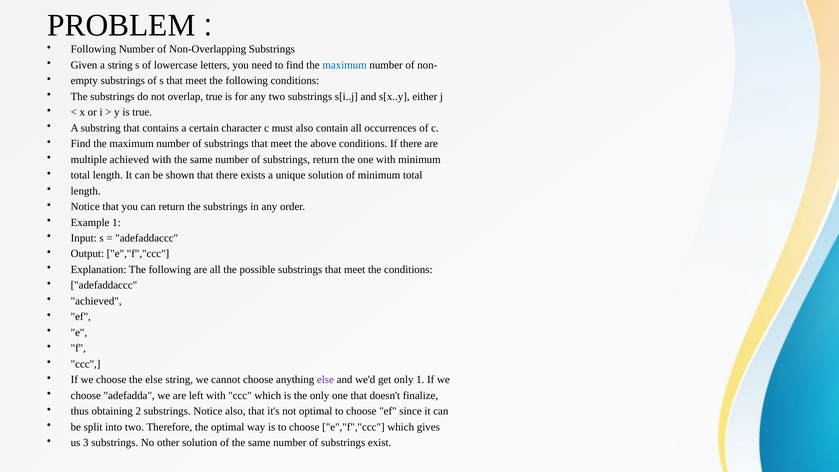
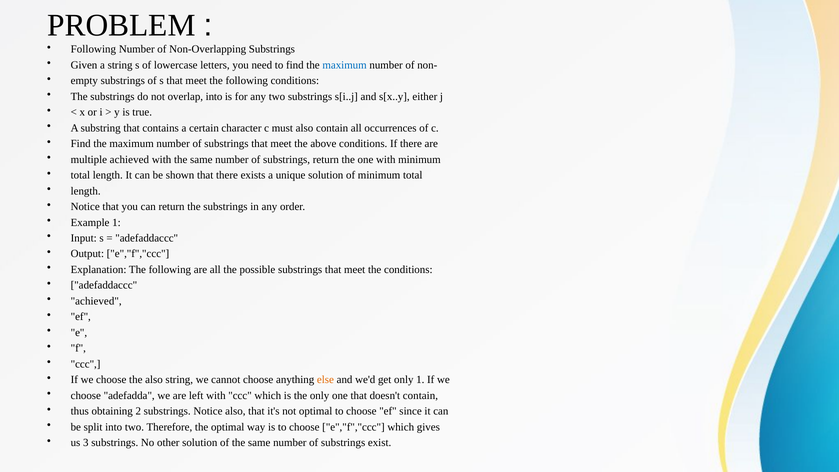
overlap true: true -> into
the else: else -> also
else at (325, 380) colour: purple -> orange
doesn't finalize: finalize -> contain
